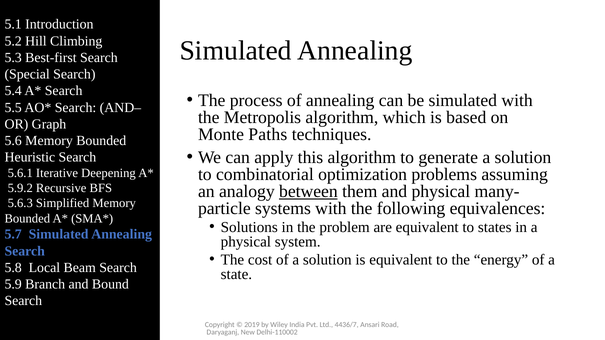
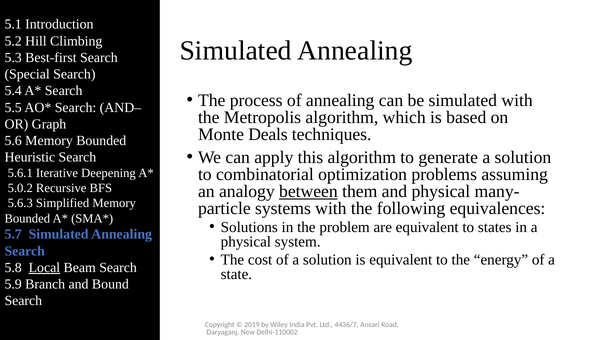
Paths: Paths -> Deals
5.9.2: 5.9.2 -> 5.0.2
Local underline: none -> present
